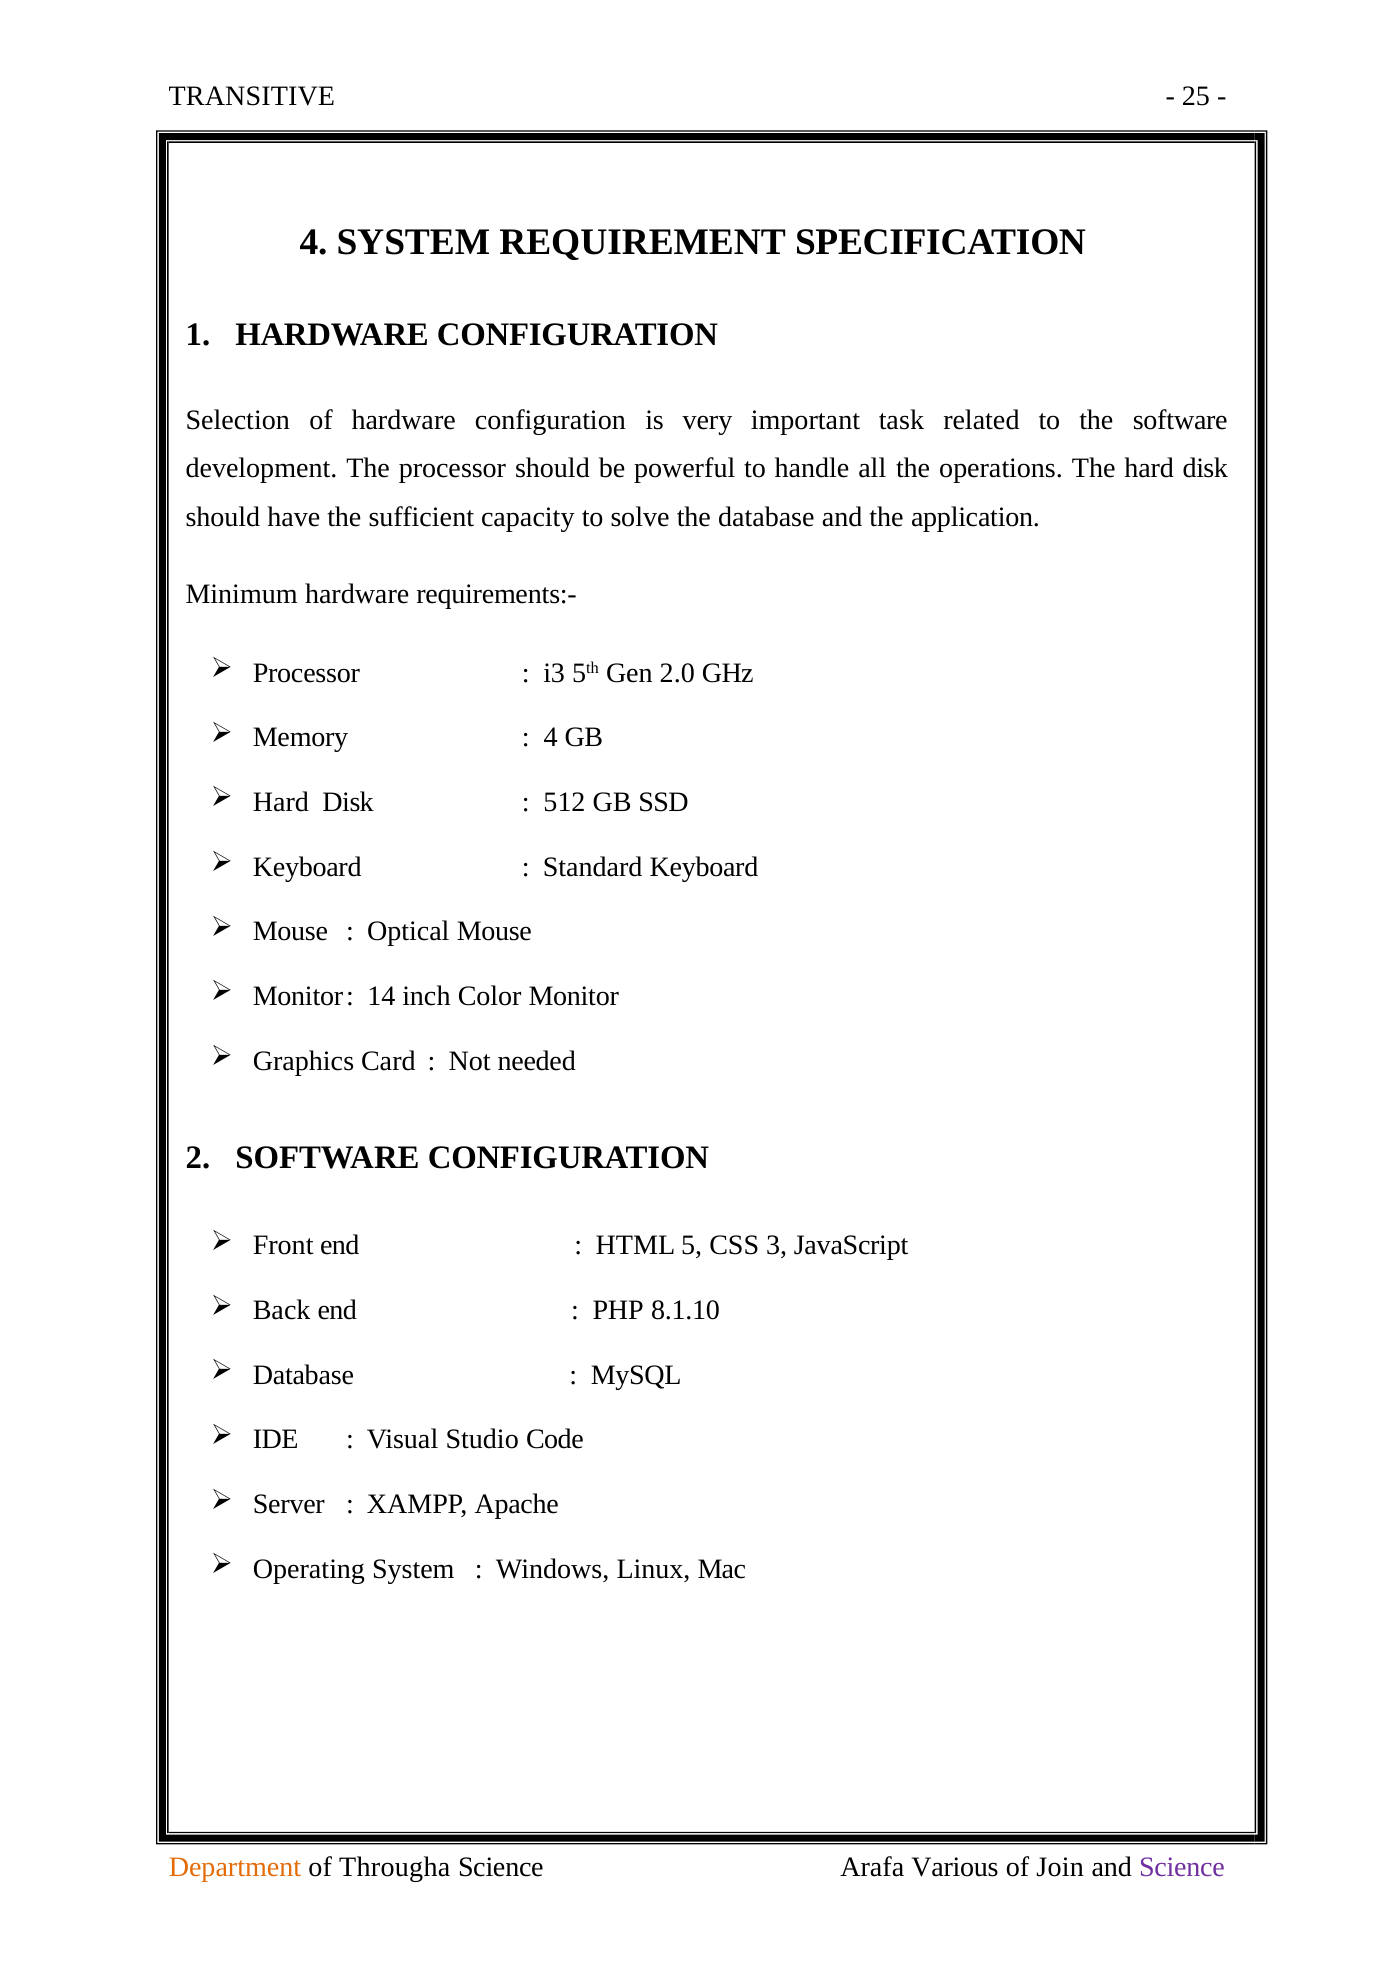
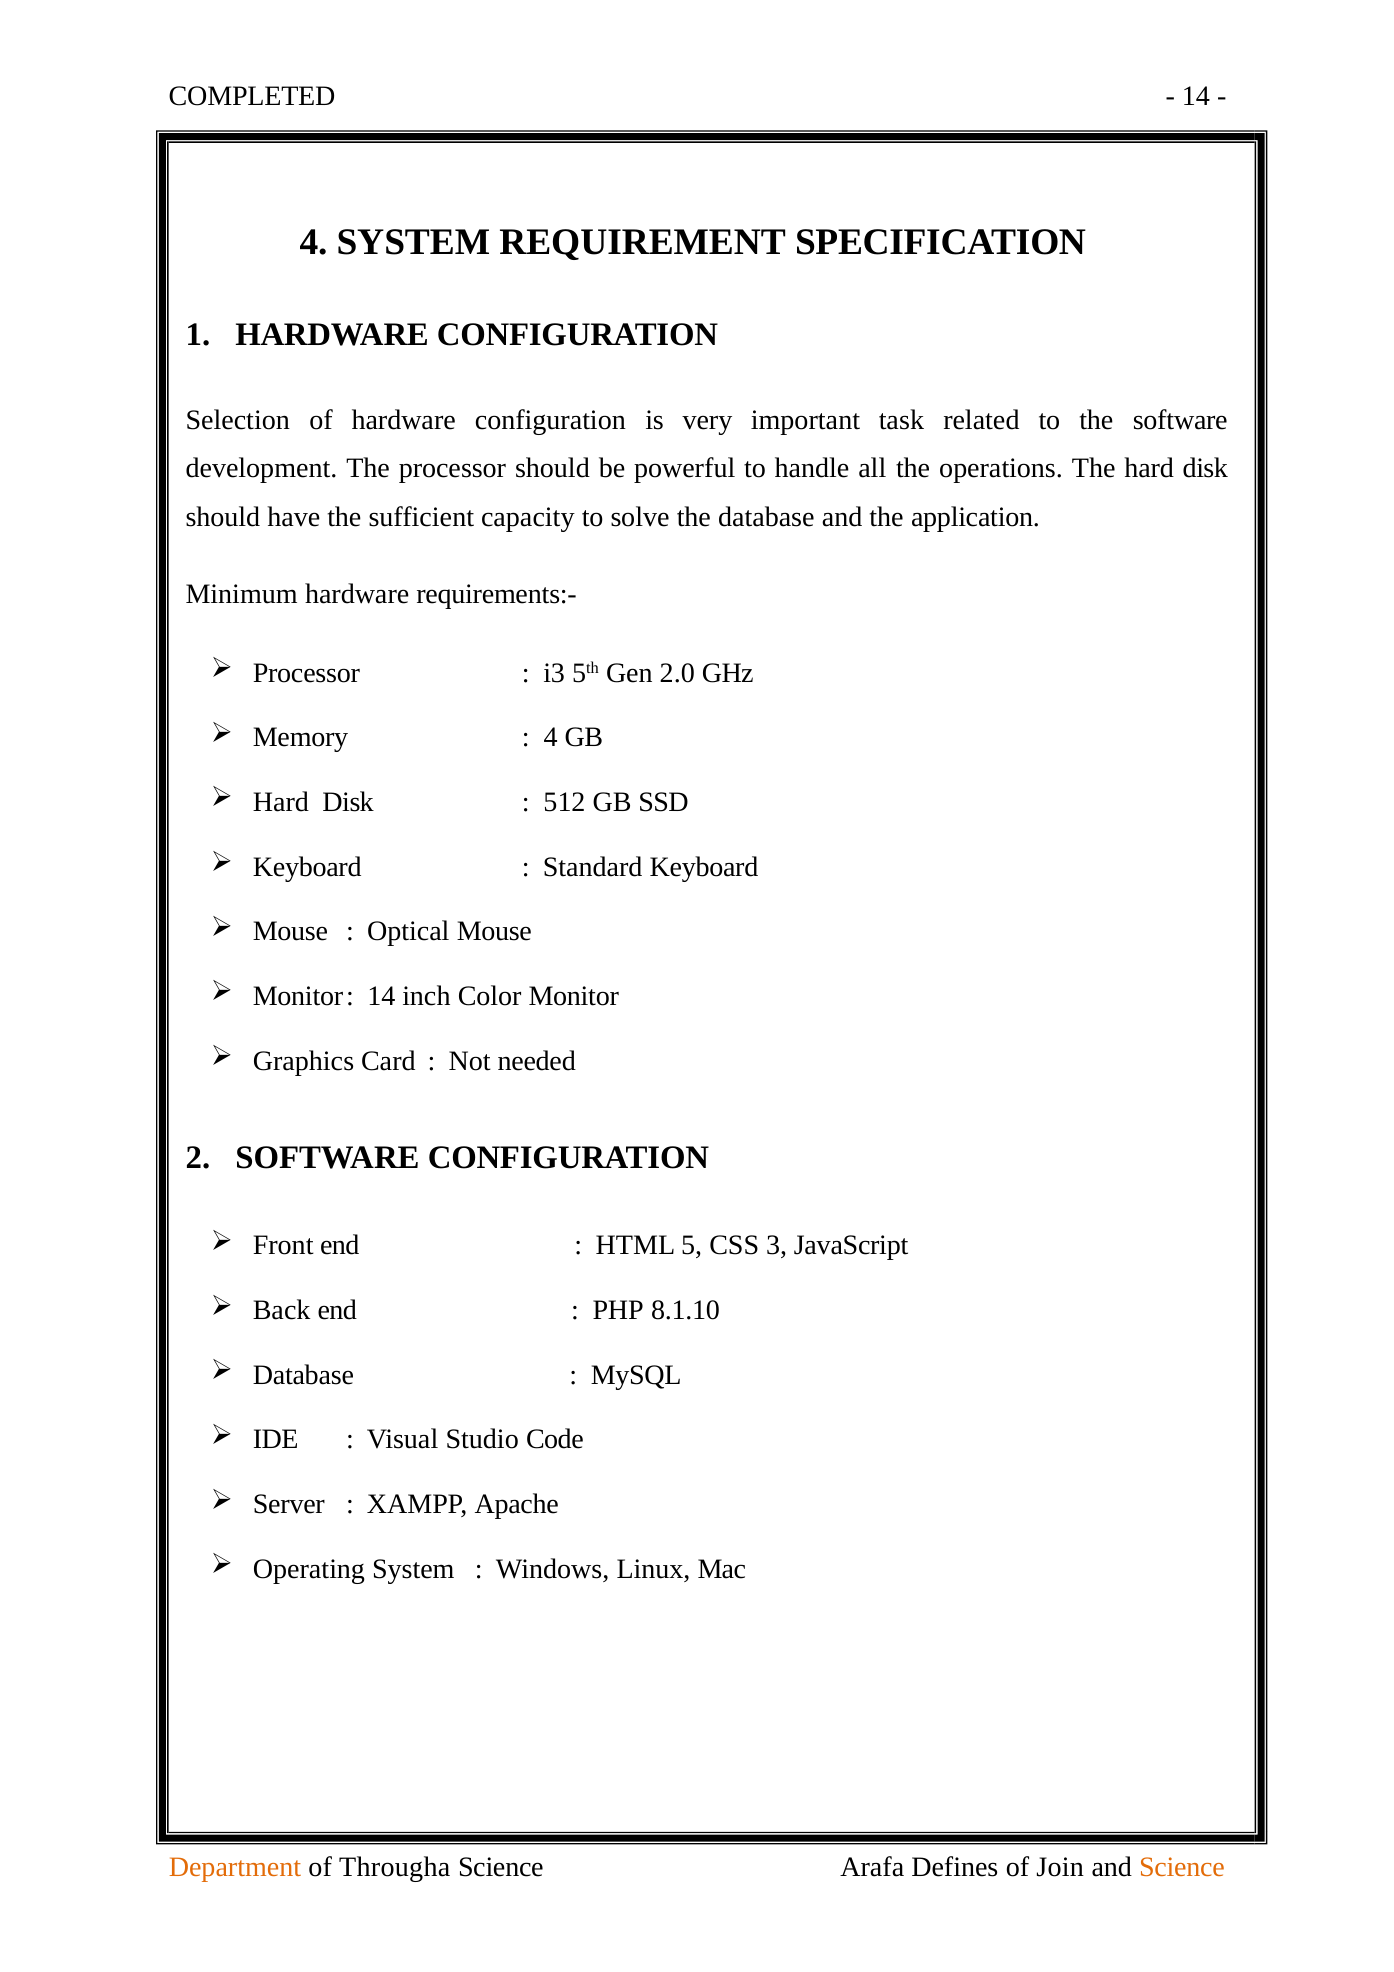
TRANSITIVE: TRANSITIVE -> COMPLETED
25 at (1196, 97): 25 -> 14
Various: Various -> Defines
Science at (1182, 1868) colour: purple -> orange
